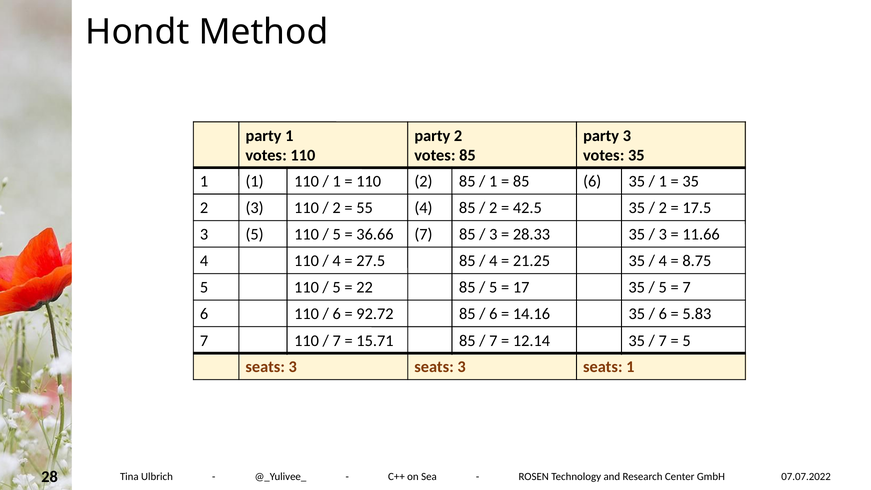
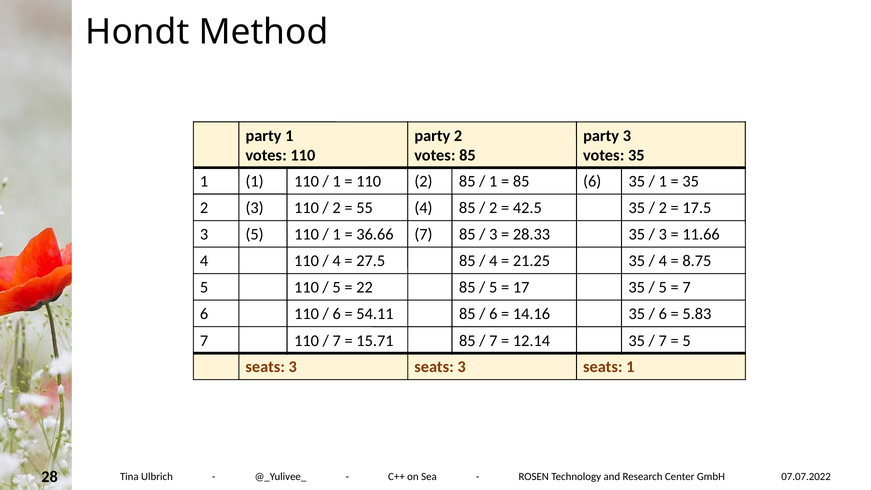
5 at (337, 235): 5 -> 1
92.72: 92.72 -> 54.11
